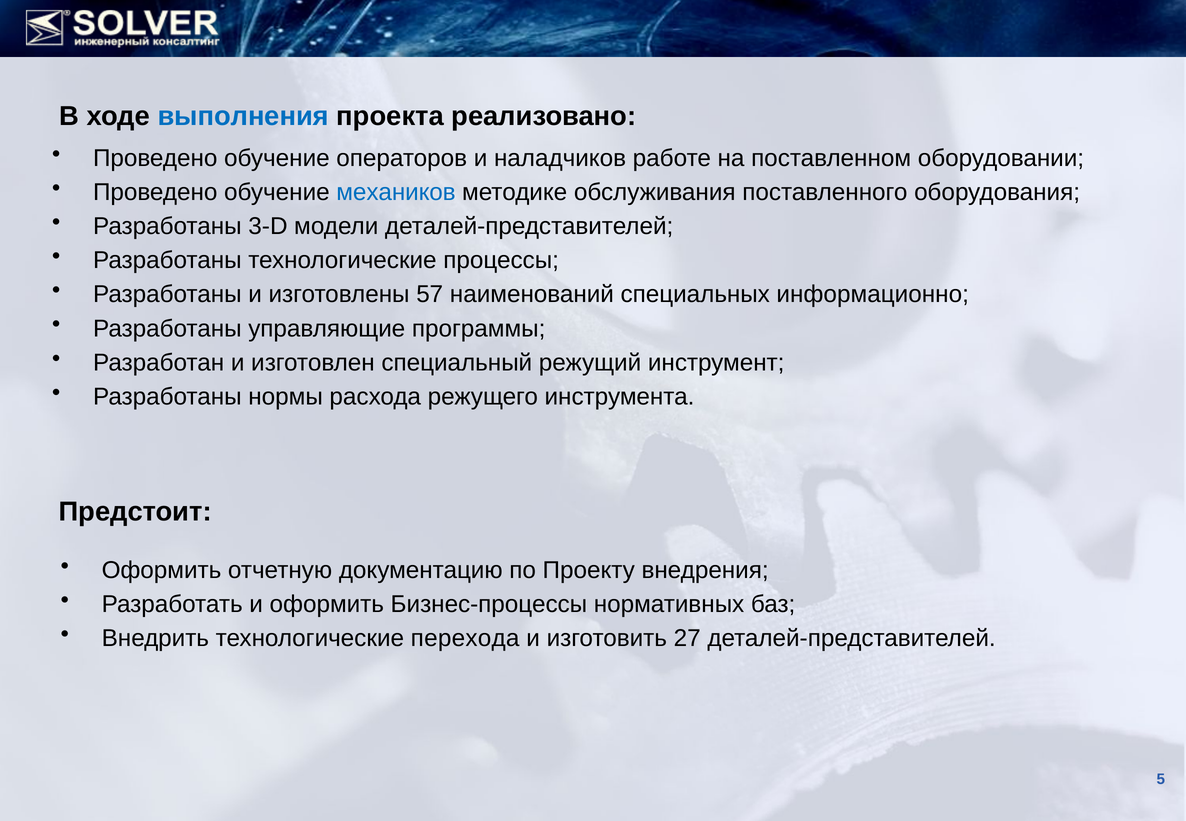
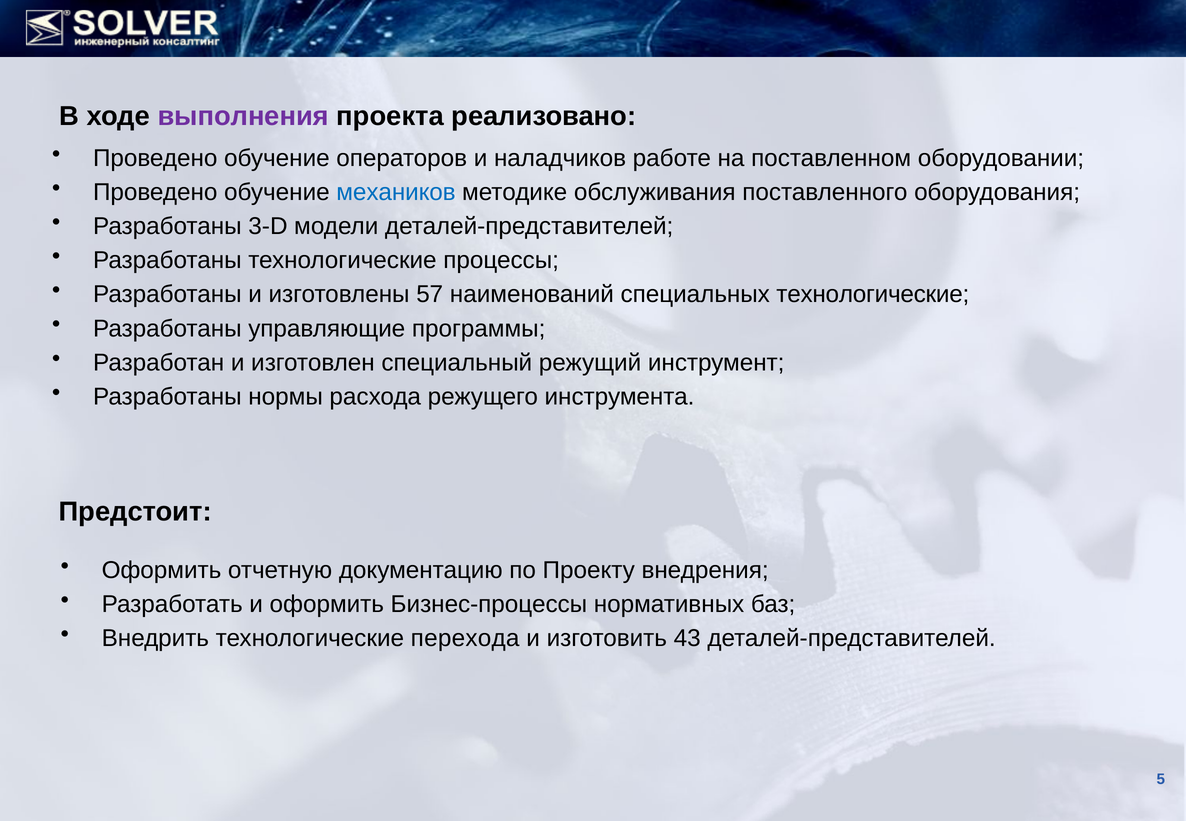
выполнения colour: blue -> purple
специальных информационно: информационно -> технологические
27: 27 -> 43
